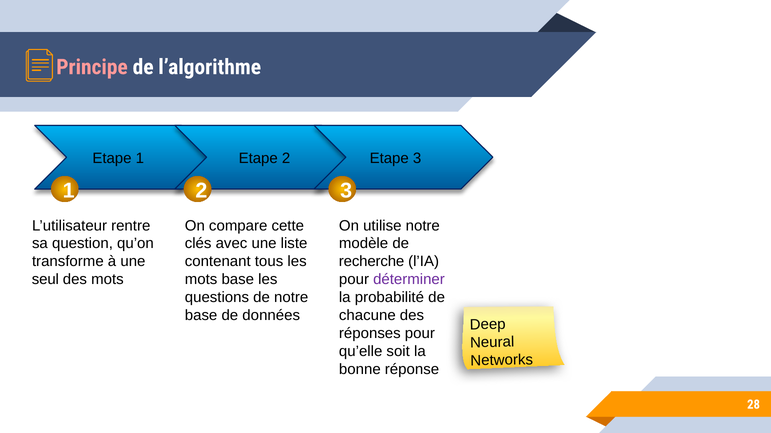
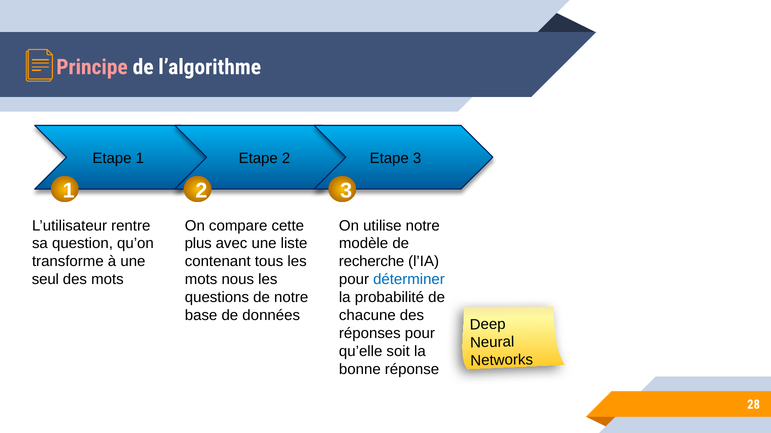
clés: clés -> plus
mots base: base -> nous
déterminer colour: purple -> blue
